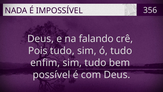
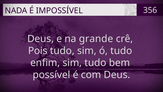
falando: falando -> grande
